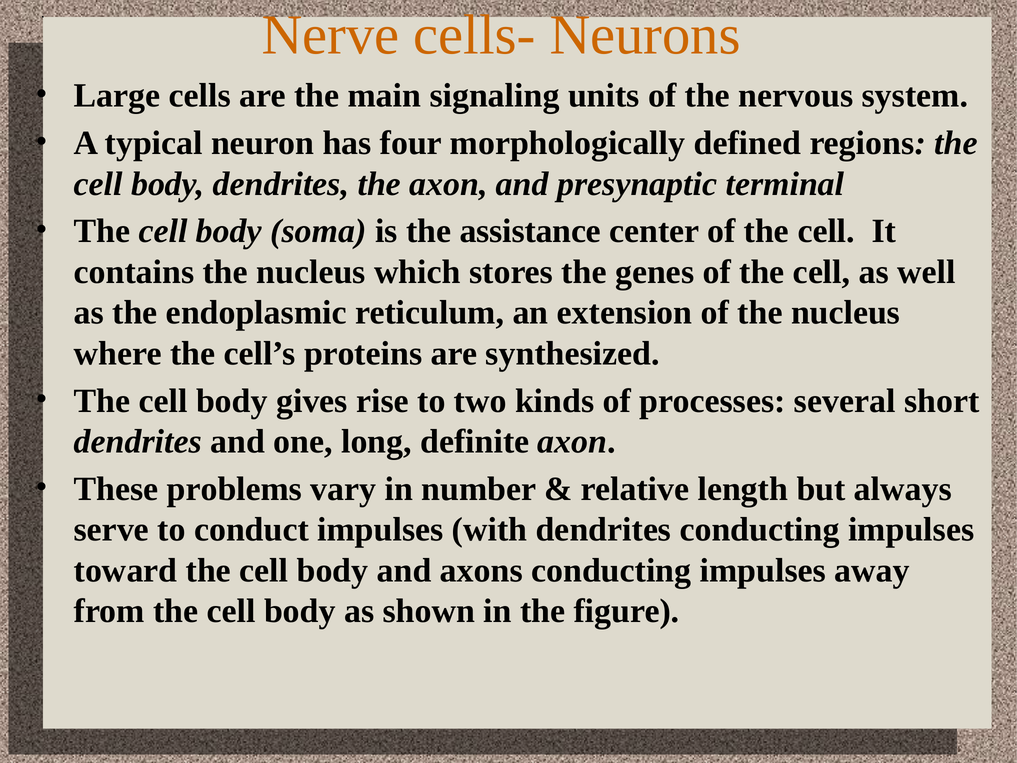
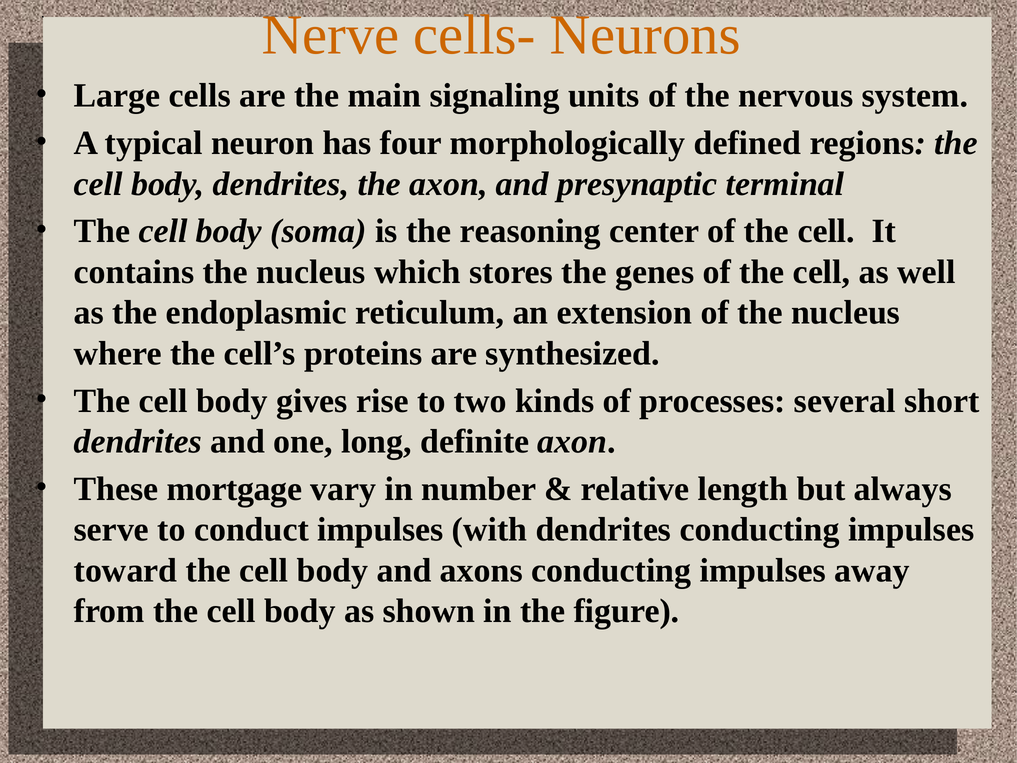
assistance: assistance -> reasoning
problems: problems -> mortgage
